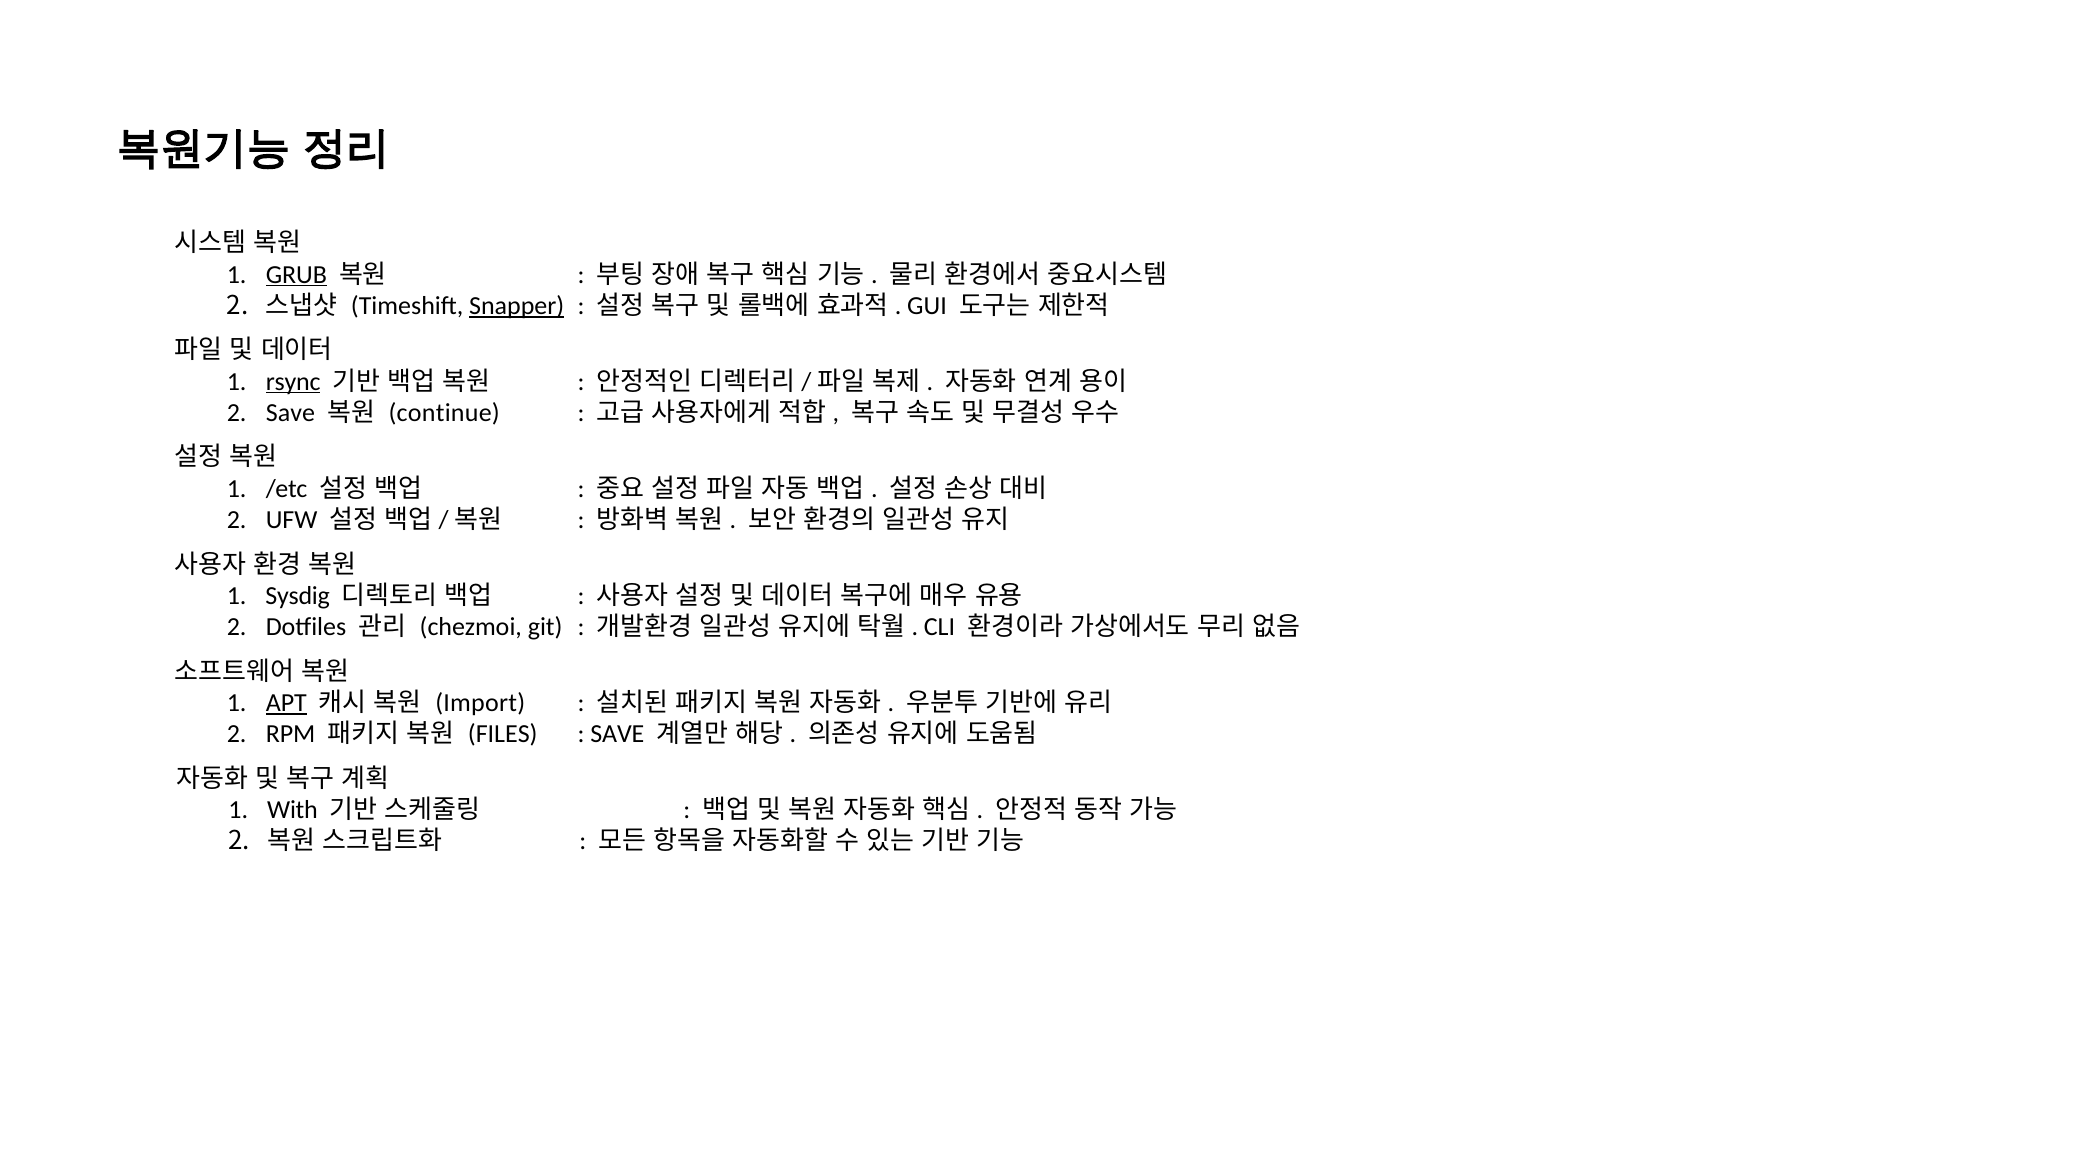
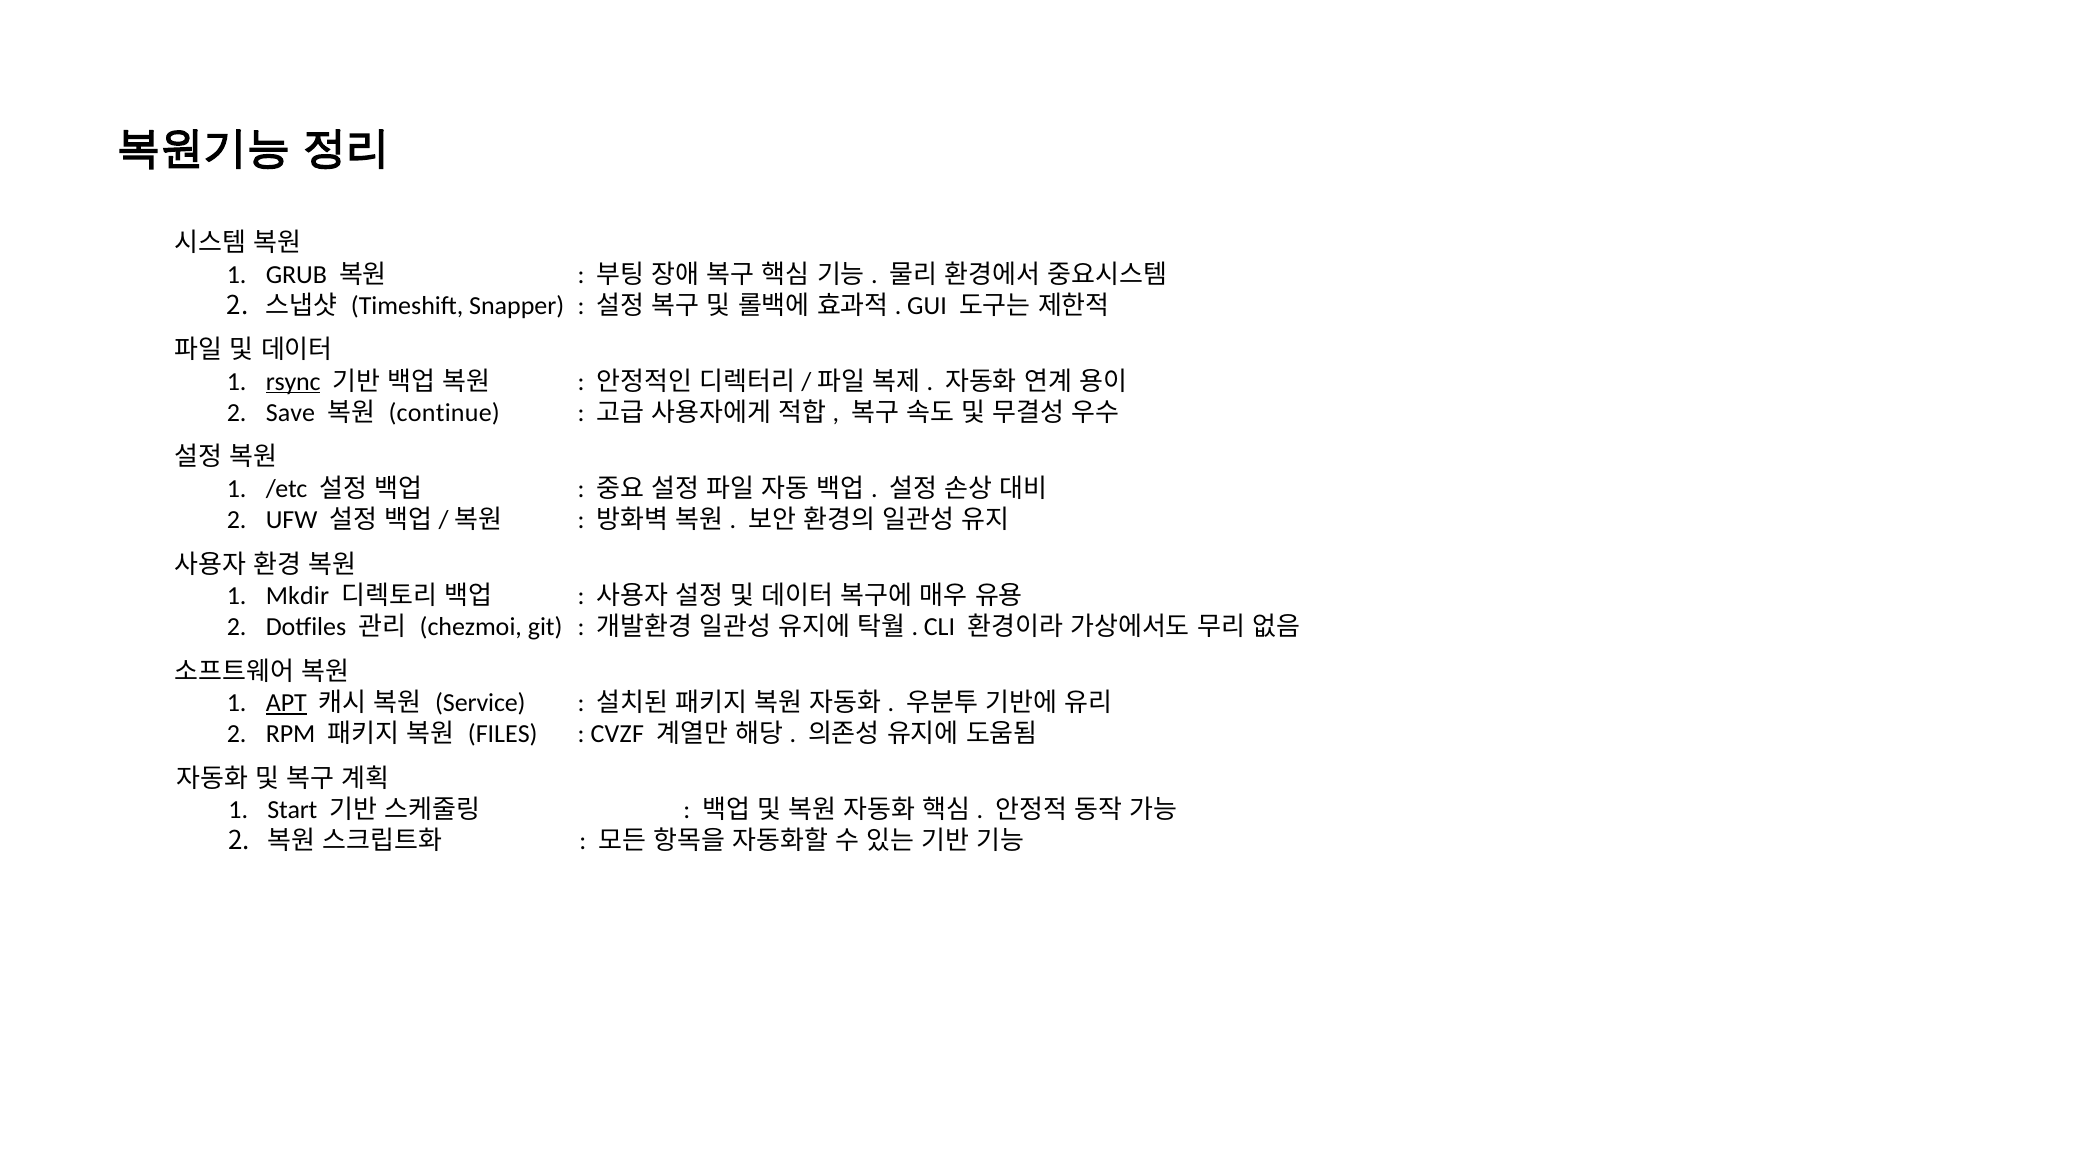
GRUB underline: present -> none
Snapper underline: present -> none
Sysdig: Sysdig -> Mkdir
Import: Import -> Service
SAVE at (617, 735): SAVE -> CVZF
With: With -> Start
